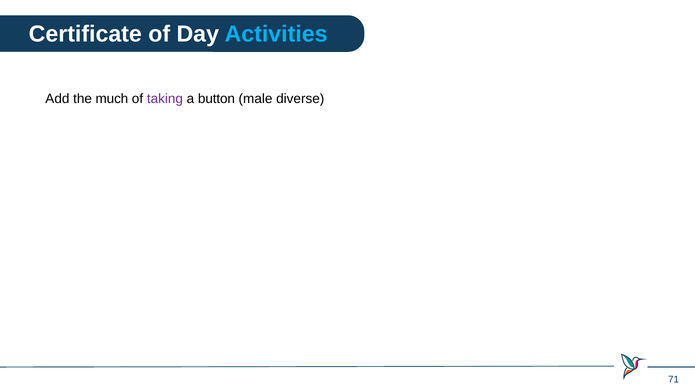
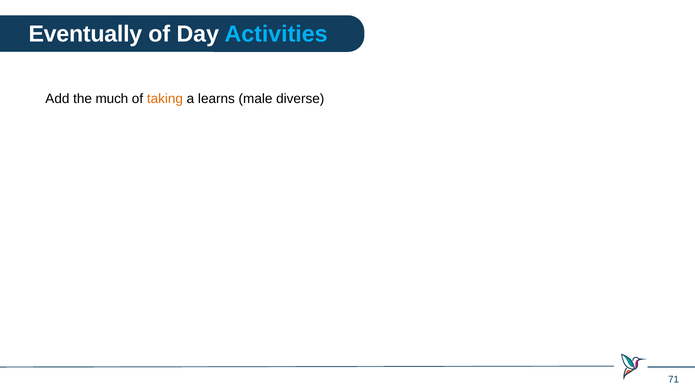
Certificate: Certificate -> Eventually
taking colour: purple -> orange
button: button -> learns
